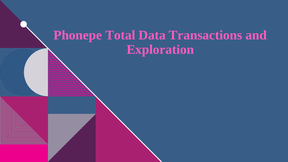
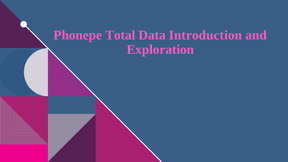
Transactions: Transactions -> Introduction
